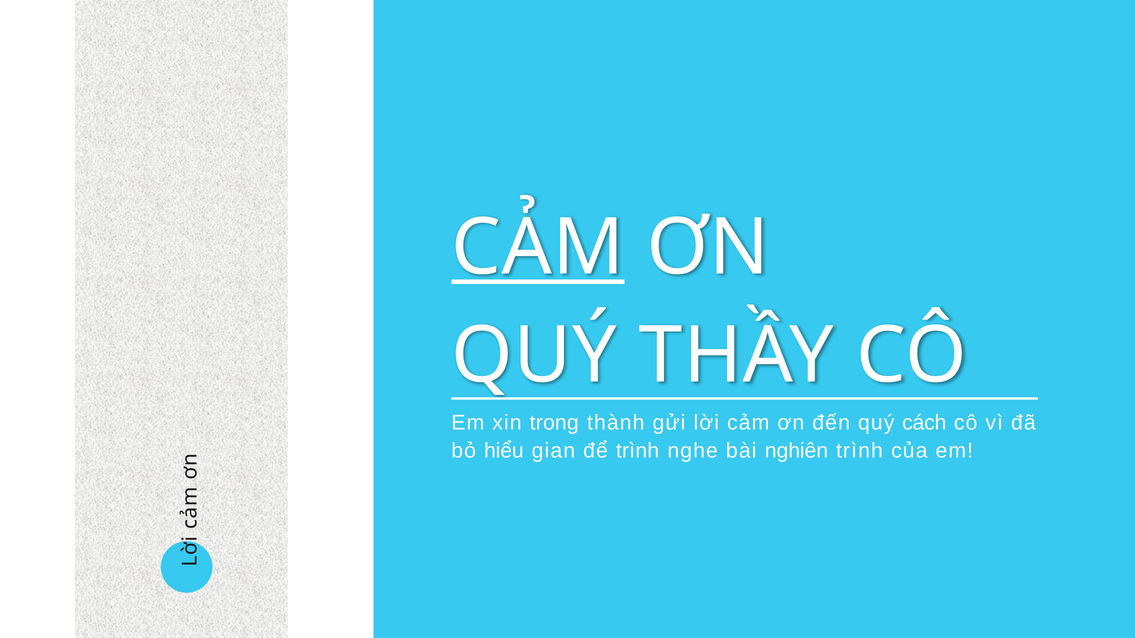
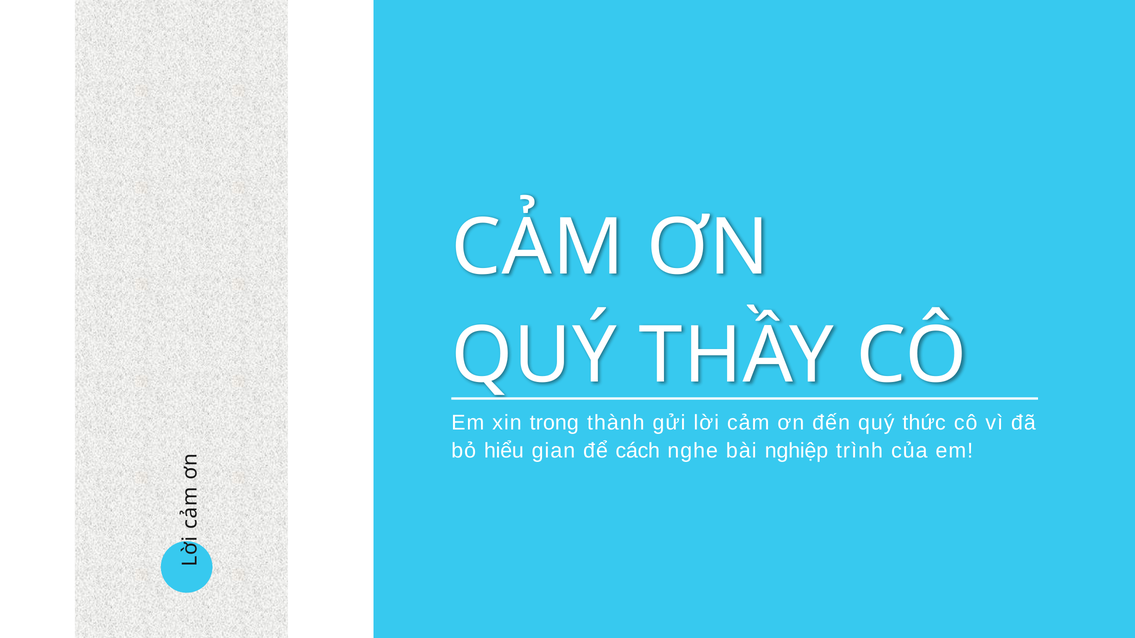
CẢM at (538, 248) underline: present -> none
cách: cách -> thức
để trình: trình -> cách
nghiên: nghiên -> nghiệp
